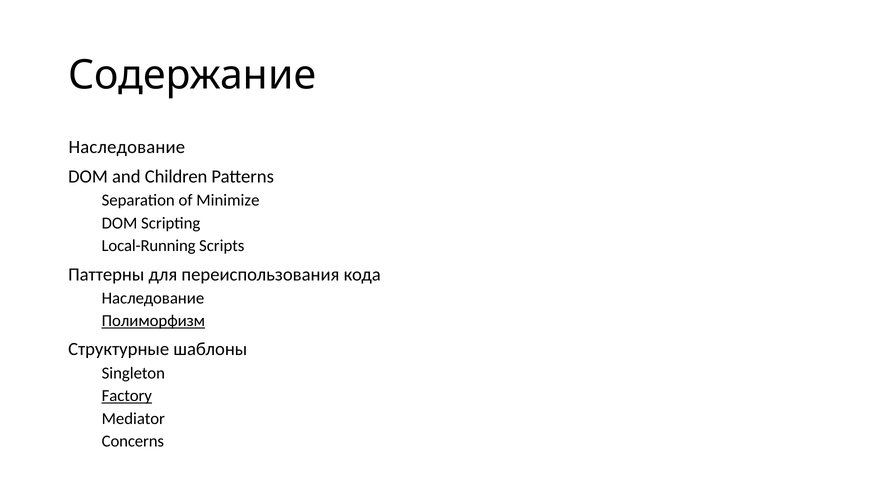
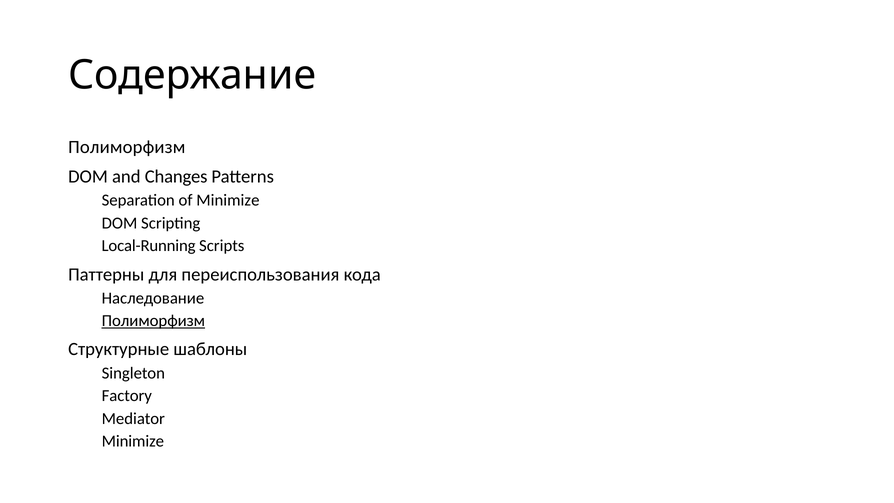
Наследование at (127, 147): Наследование -> Полиморфизм
Children: Children -> Changes
Factory underline: present -> none
Concerns at (133, 441): Concerns -> Minimize
